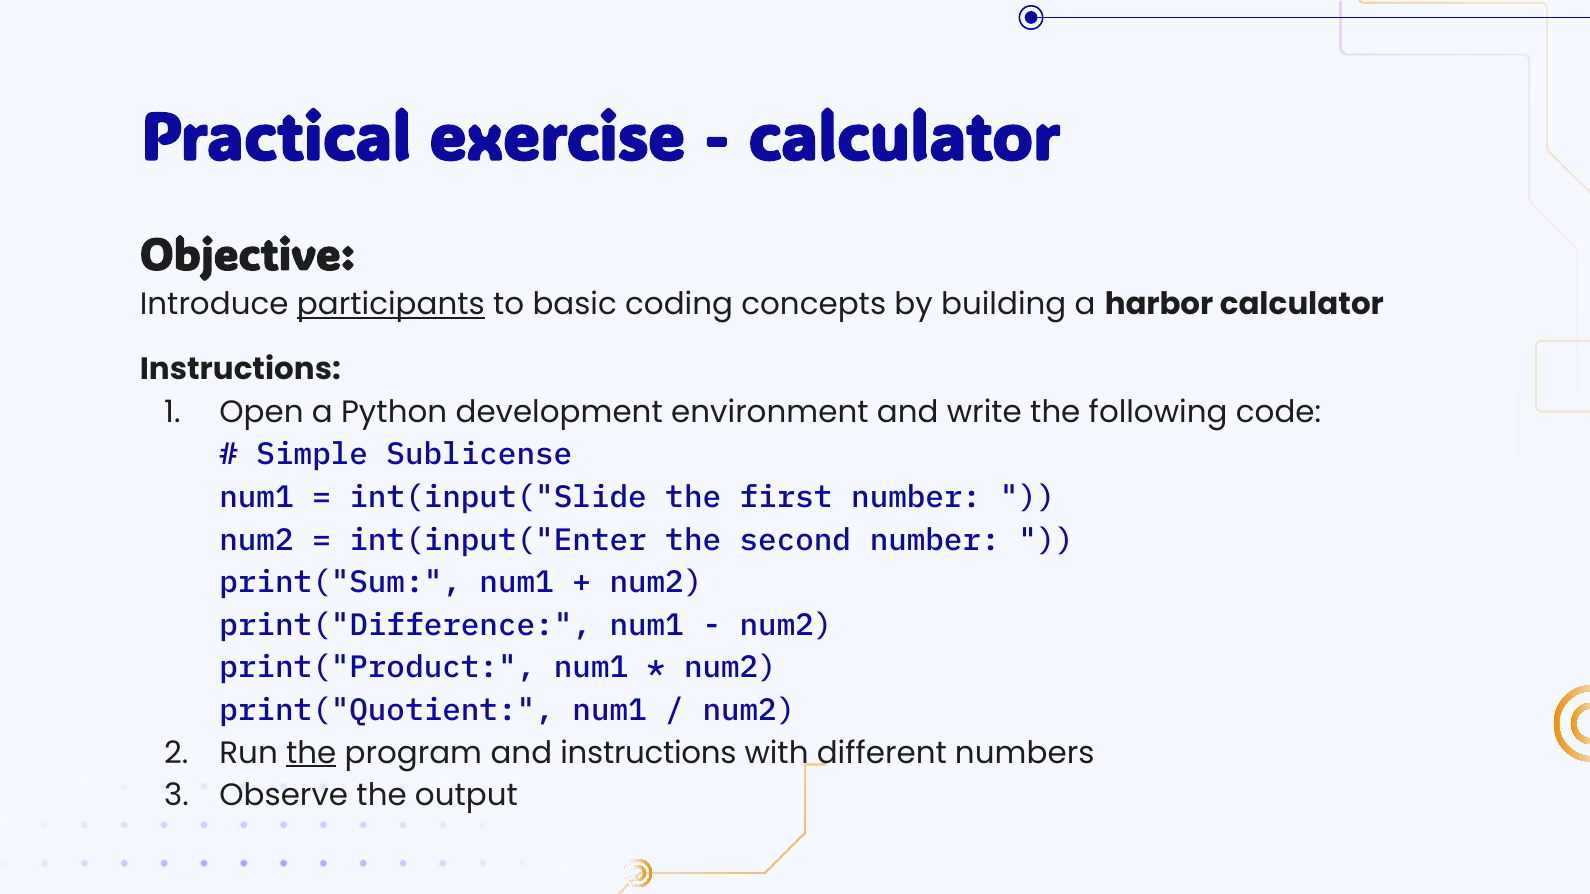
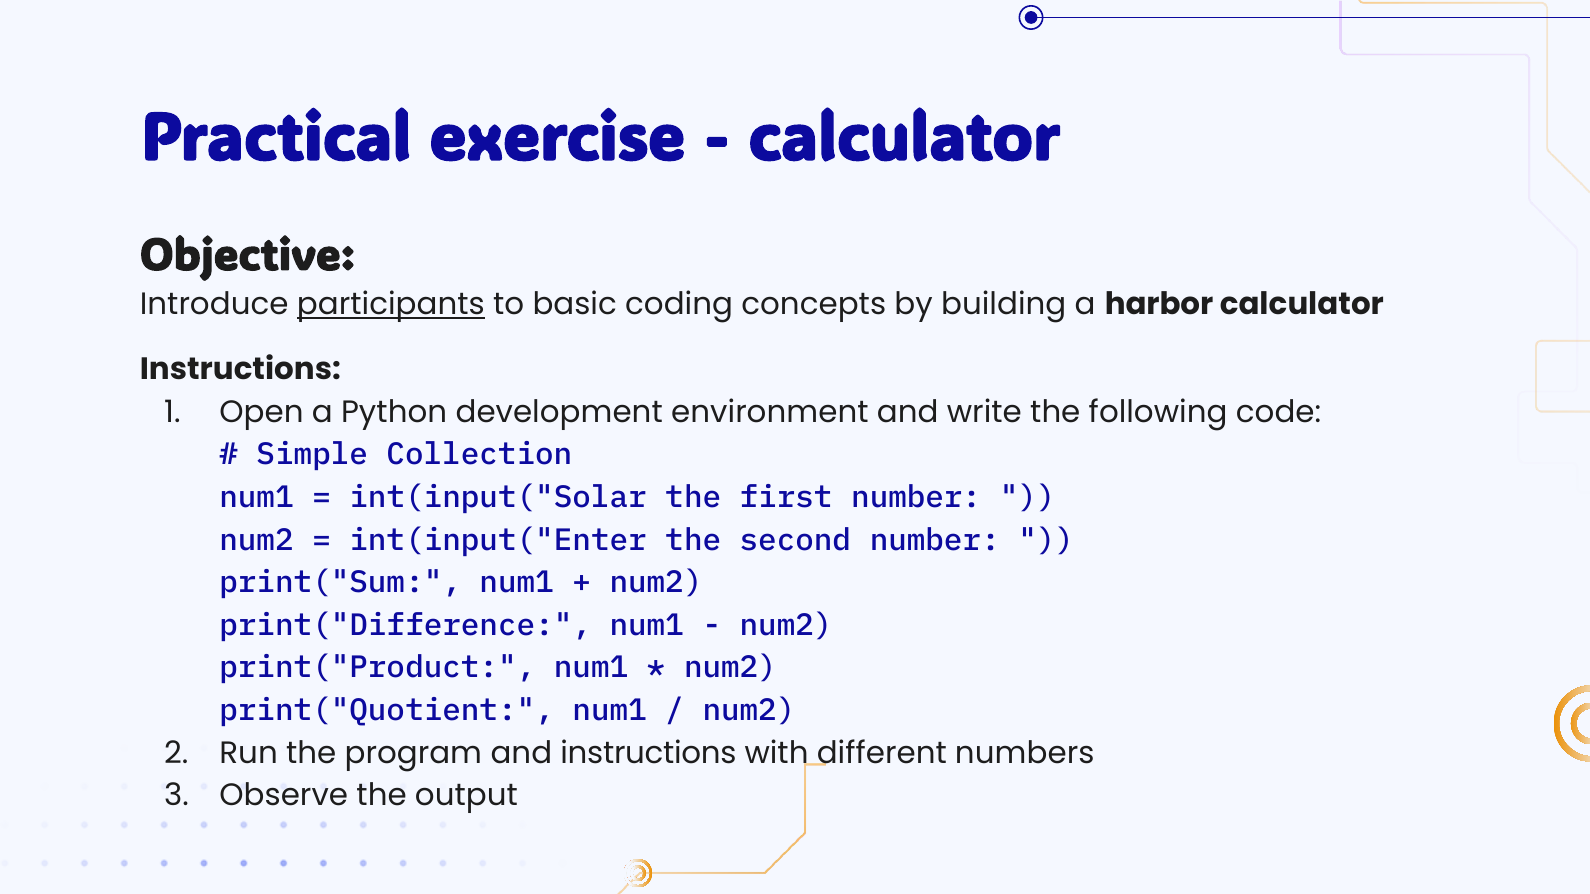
Sublicense: Sublicense -> Collection
int(input("Slide: int(input("Slide -> int(input("Solar
the at (311, 753) underline: present -> none
